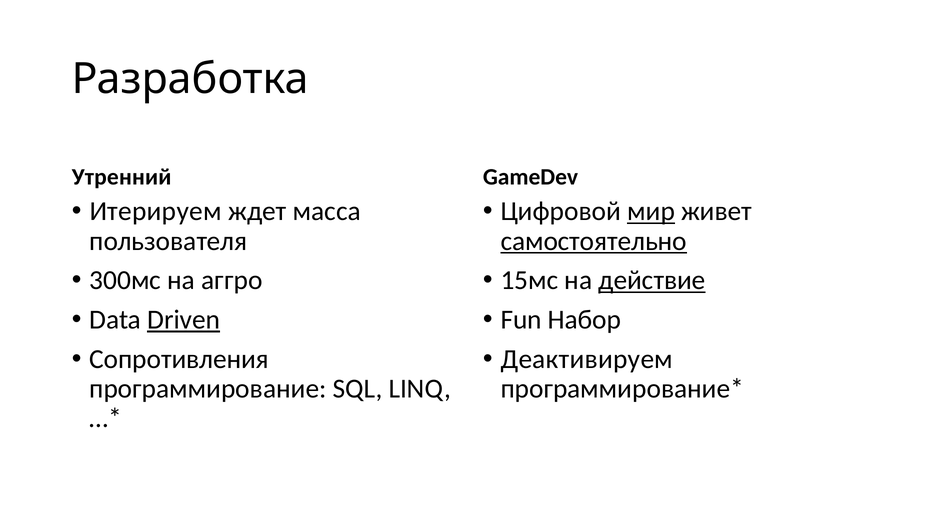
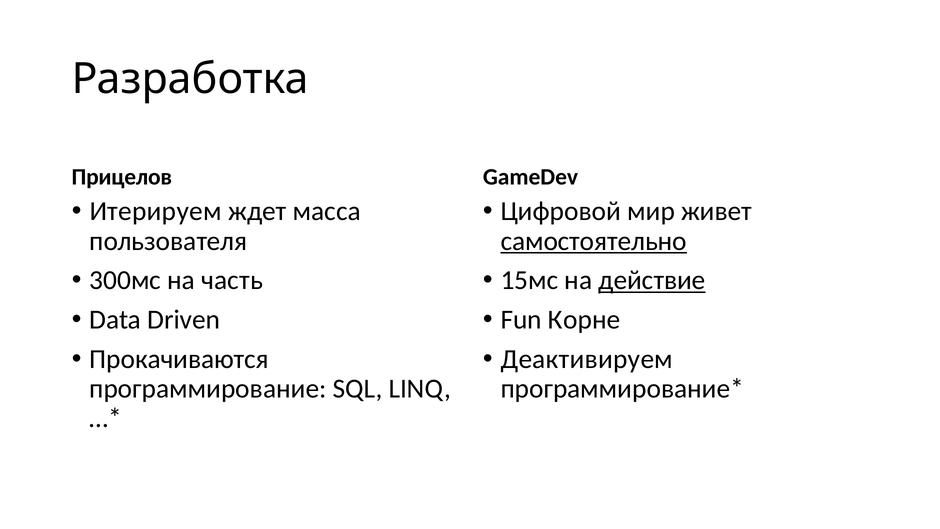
Утренний: Утренний -> Прицелов
мир underline: present -> none
аггро: аггро -> часть
Driven underline: present -> none
Набор: Набор -> Корне
Сопротивления: Сопротивления -> Прокачиваются
